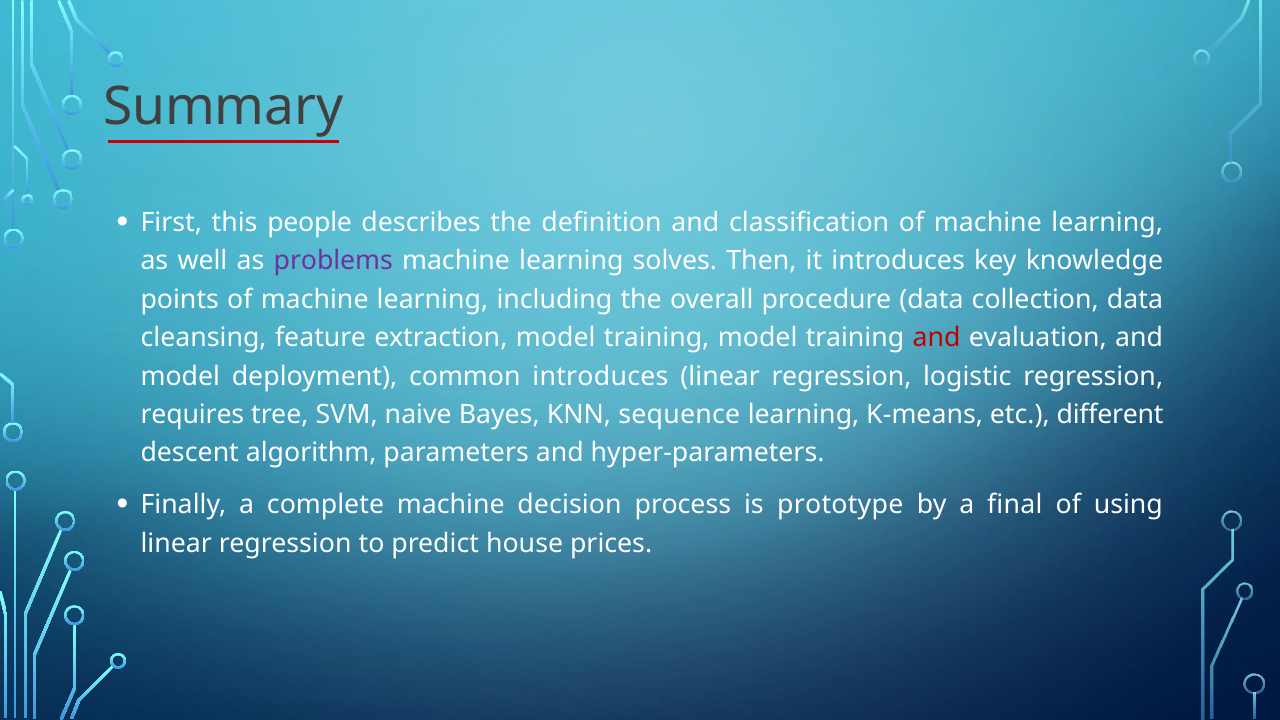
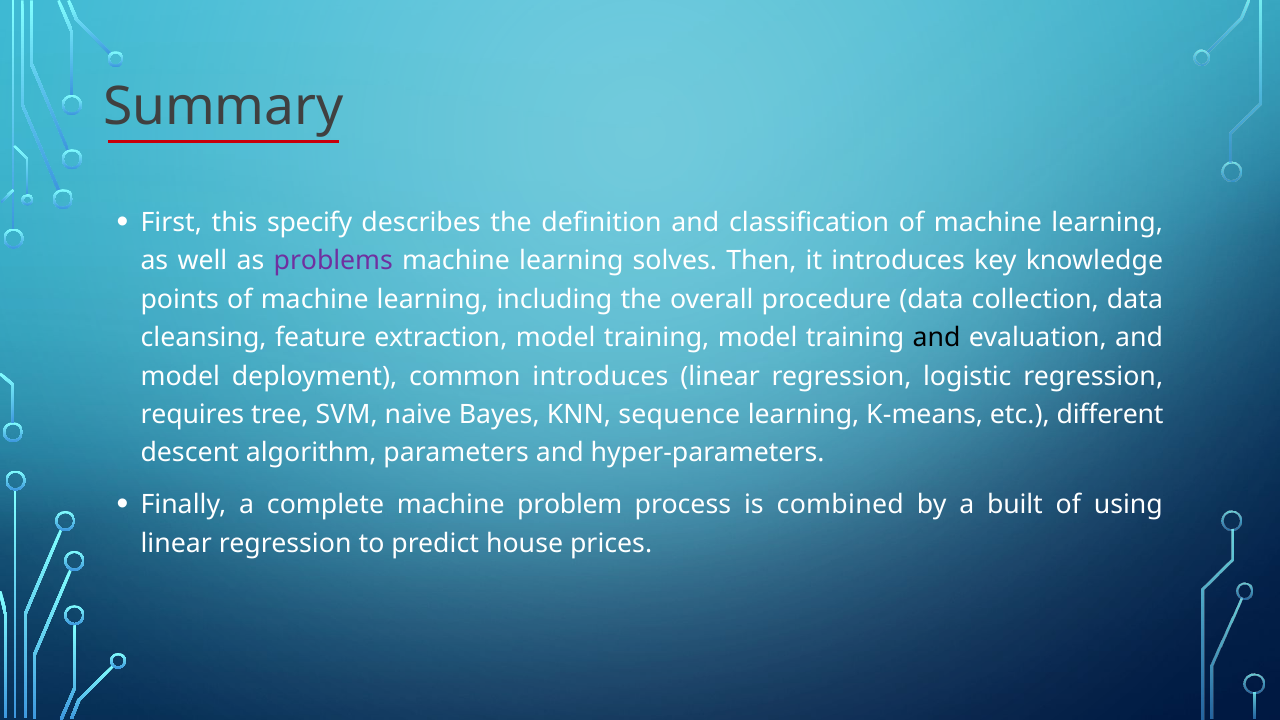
people: people -> specify
and at (937, 338) colour: red -> black
decision: decision -> problem
prototype: prototype -> combined
final: final -> built
